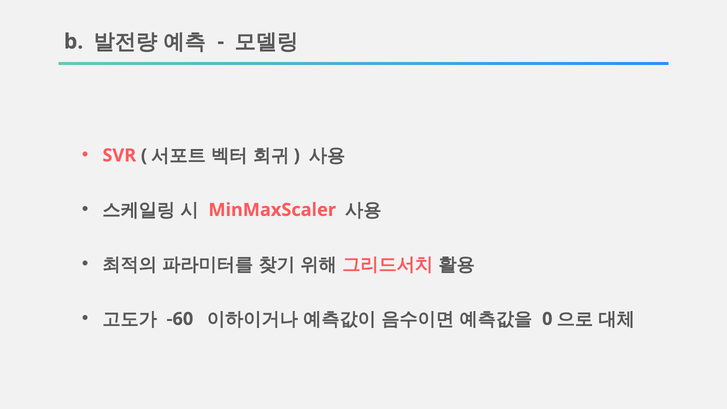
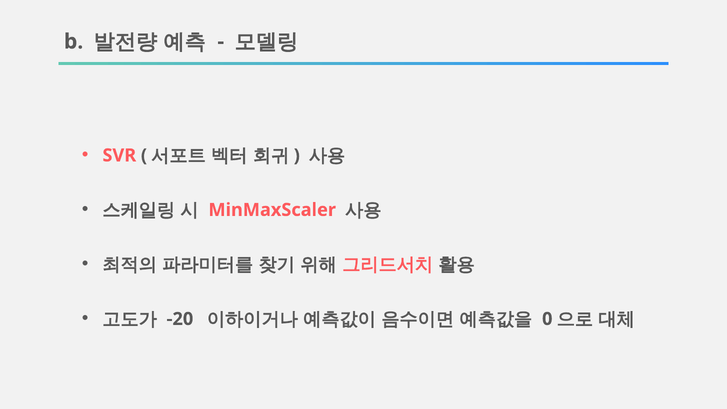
-60: -60 -> -20
